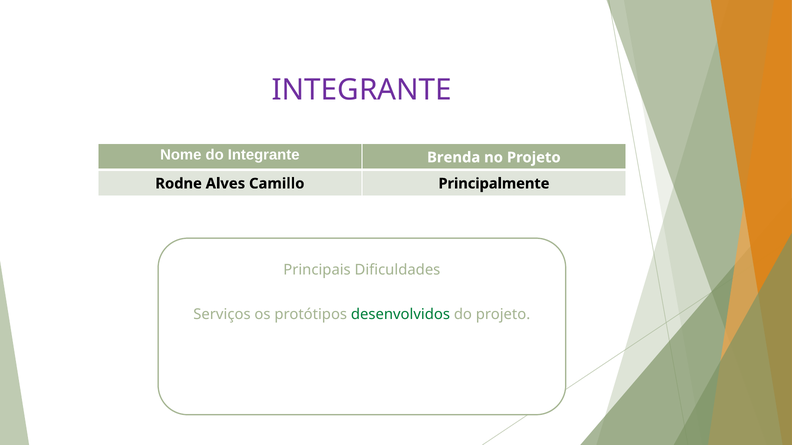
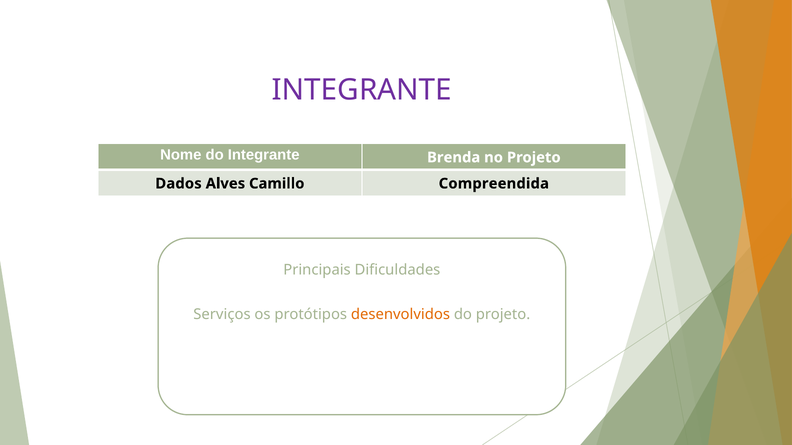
Rodne: Rodne -> Dados
Principalmente: Principalmente -> Compreendida
desenvolvidos colour: green -> orange
